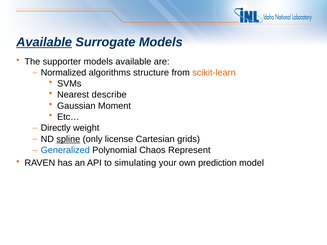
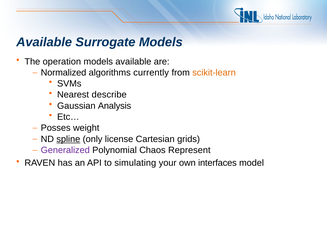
Available at (44, 42) underline: present -> none
supporter: supporter -> operation
structure: structure -> currently
Moment: Moment -> Analysis
Directly: Directly -> Posses
Generalized colour: blue -> purple
prediction: prediction -> interfaces
